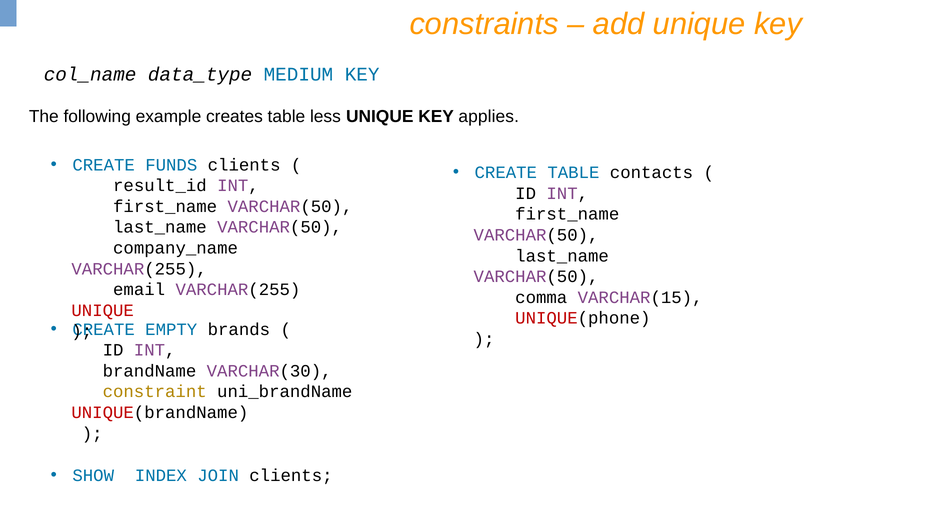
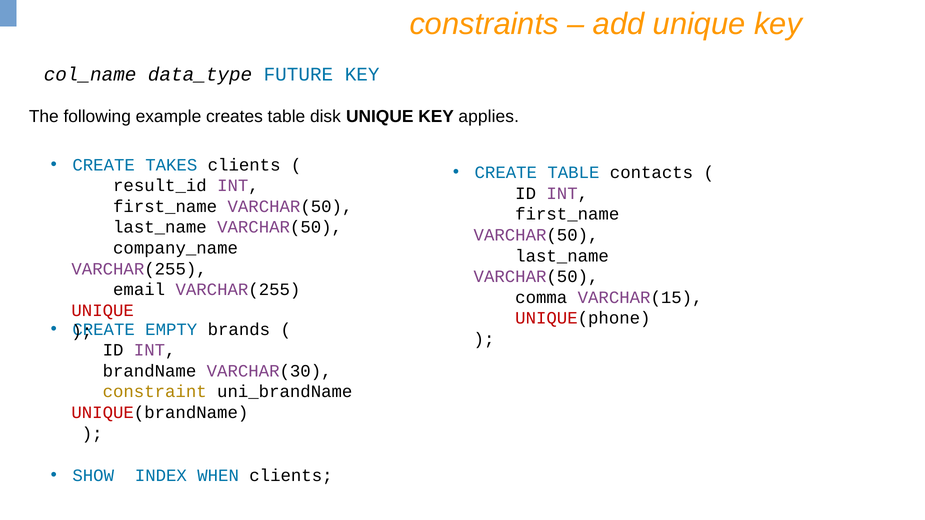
MEDIUM: MEDIUM -> FUTURE
less: less -> disk
FUNDS: FUNDS -> TAKES
JOIN: JOIN -> WHEN
